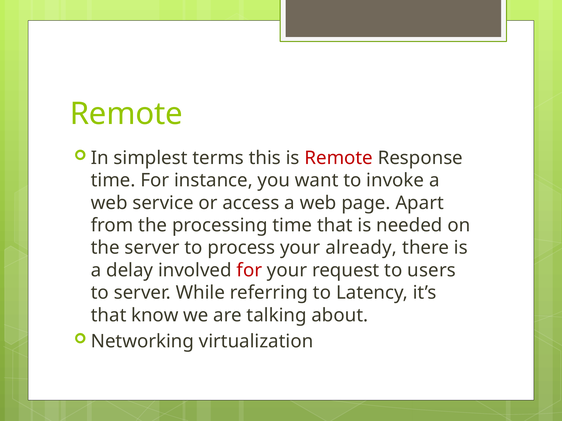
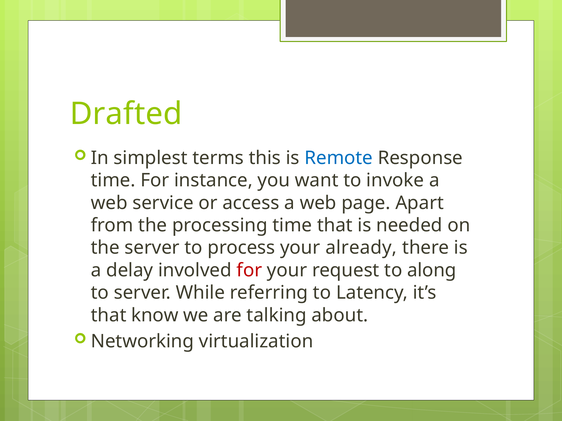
Remote at (126, 114): Remote -> Drafted
Remote at (339, 158) colour: red -> blue
users: users -> along
